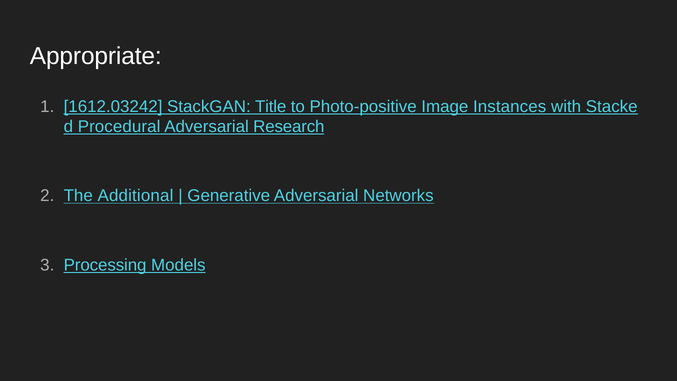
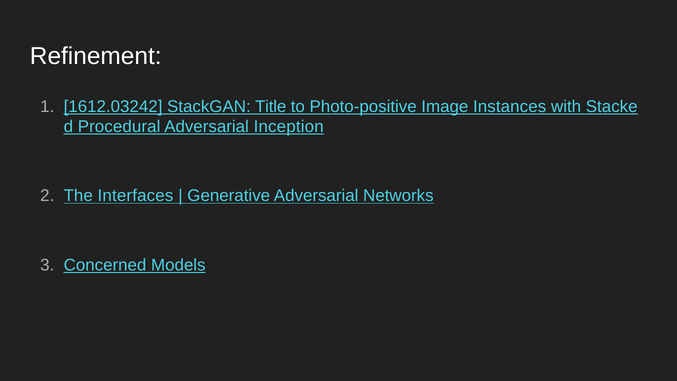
Appropriate: Appropriate -> Refinement
Research: Research -> Inception
Additional: Additional -> Interfaces
Processing: Processing -> Concerned
